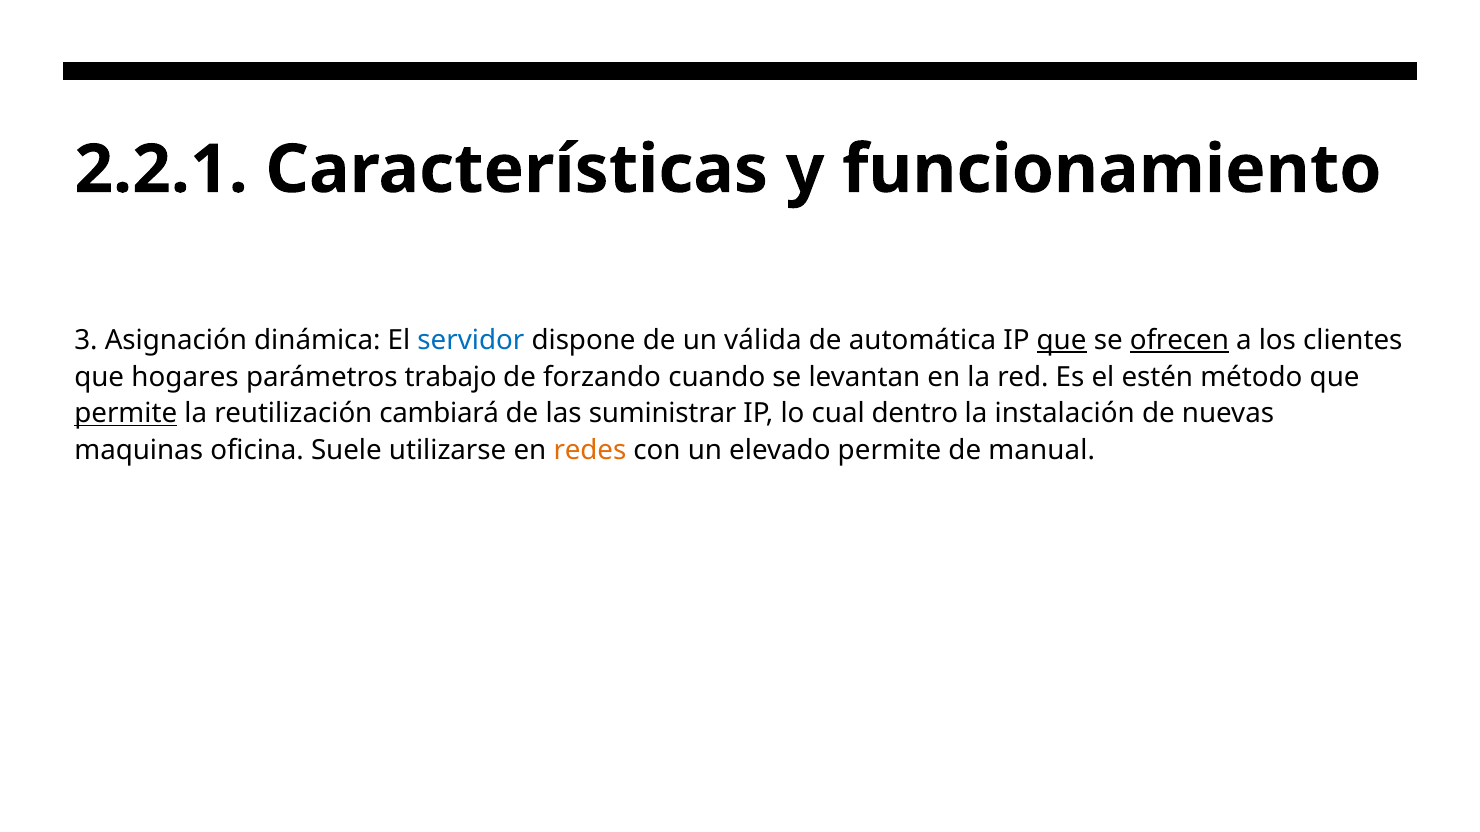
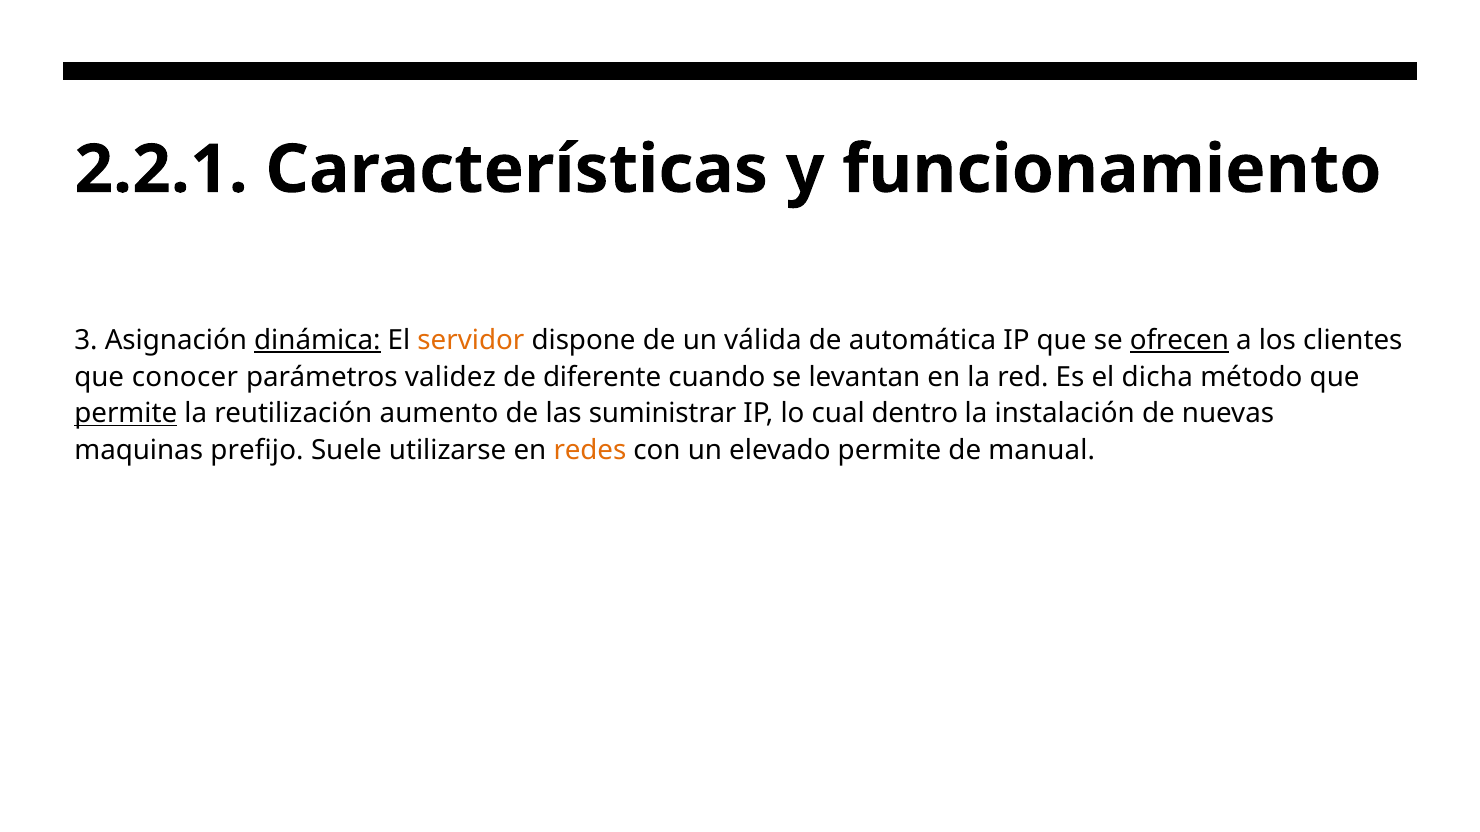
dinámica underline: none -> present
servidor colour: blue -> orange
que at (1062, 340) underline: present -> none
hogares: hogares -> conocer
trabajo: trabajo -> validez
forzando: forzando -> diferente
estén: estén -> dicha
cambiará: cambiará -> aumento
oficina: oficina -> prefijo
